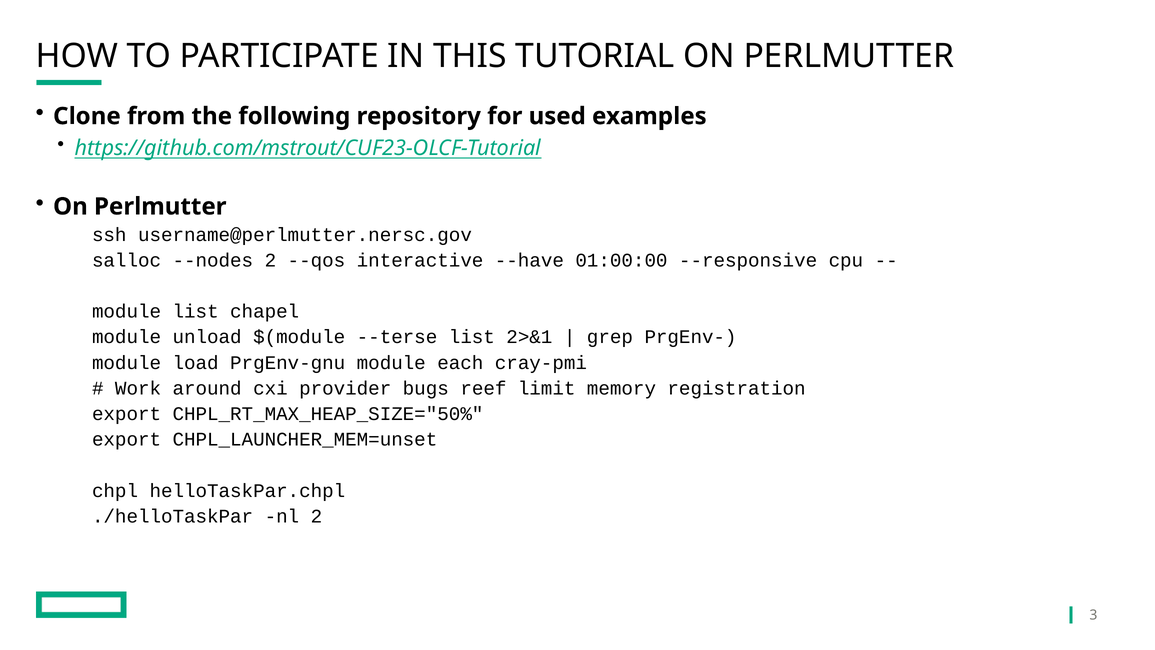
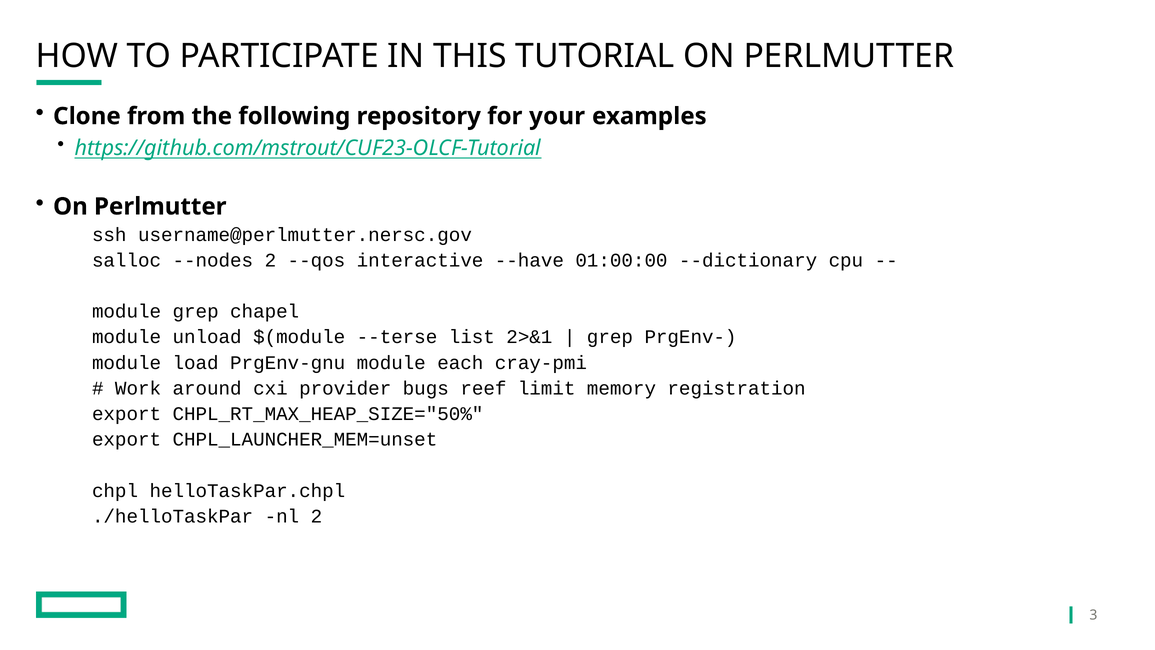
used: used -> your
--responsive: --responsive -> --dictionary
module list: list -> grep
